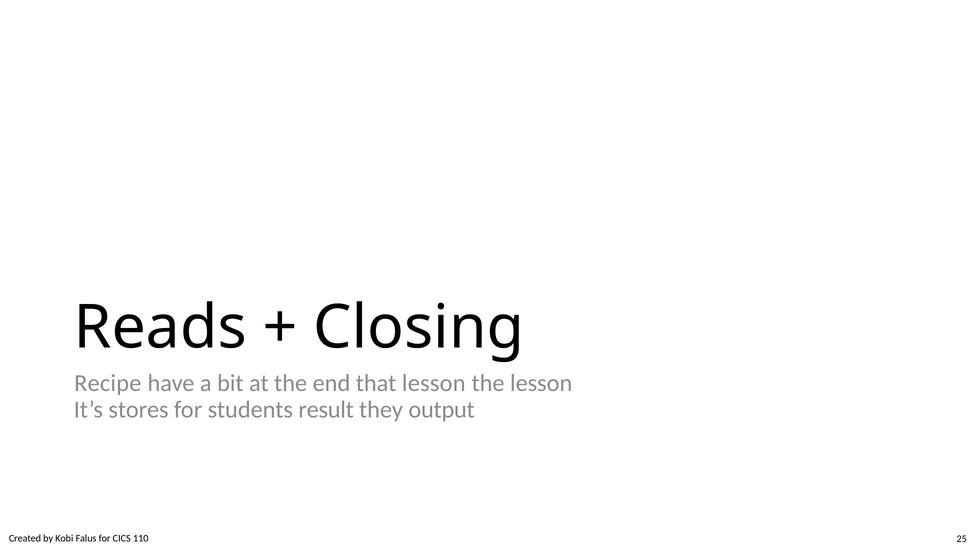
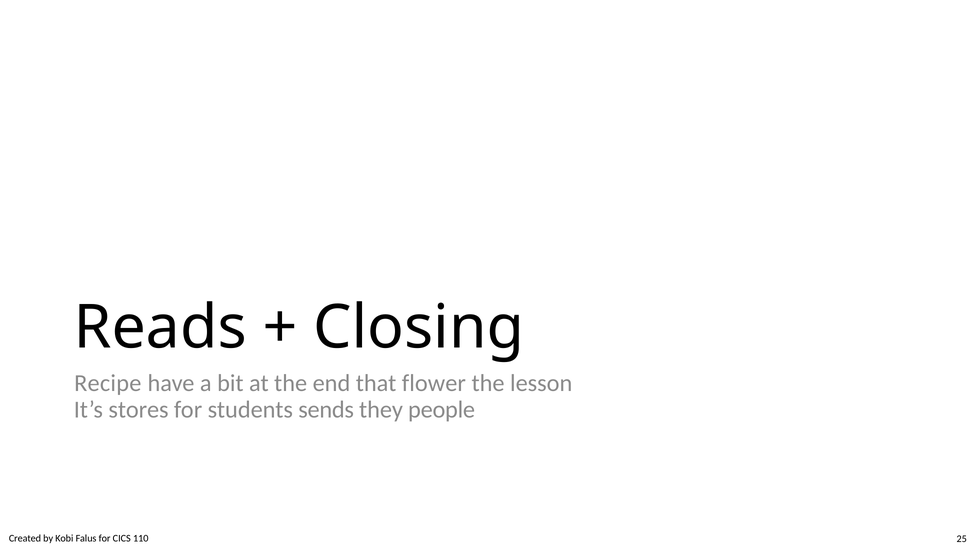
that lesson: lesson -> flower
result: result -> sends
output: output -> people
